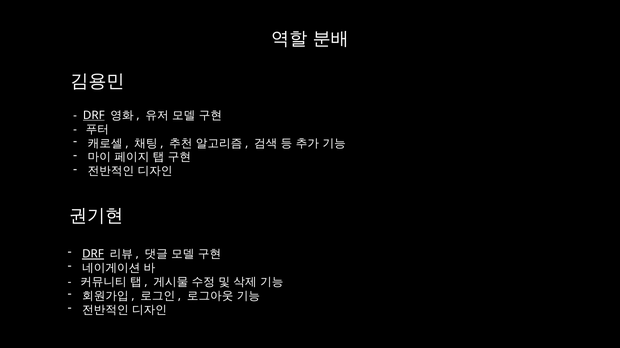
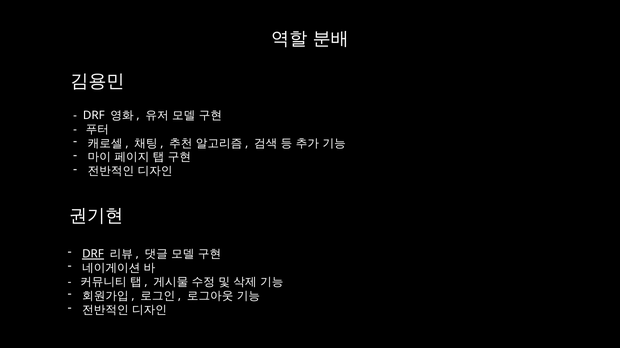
DRF at (94, 116) underline: present -> none
